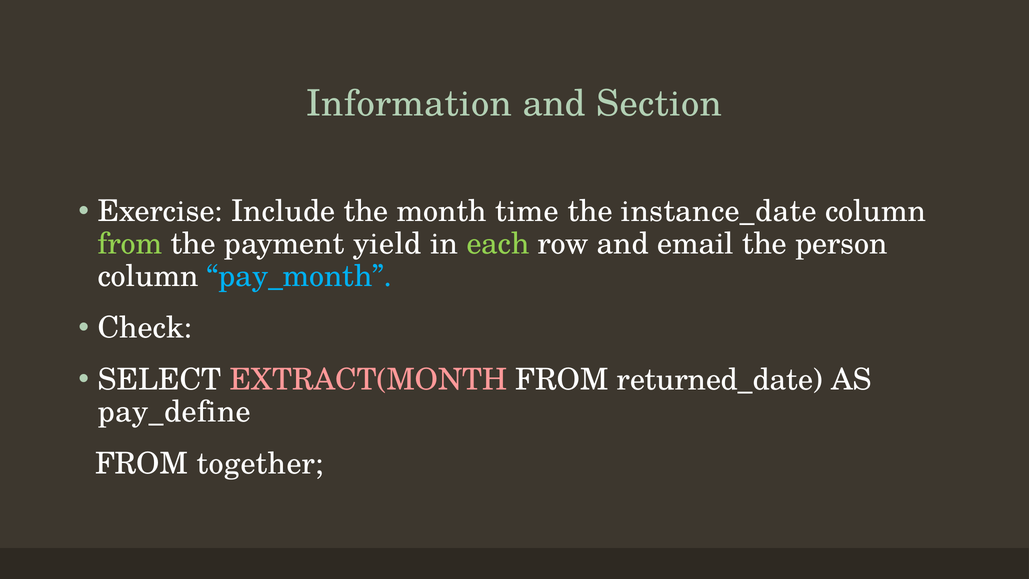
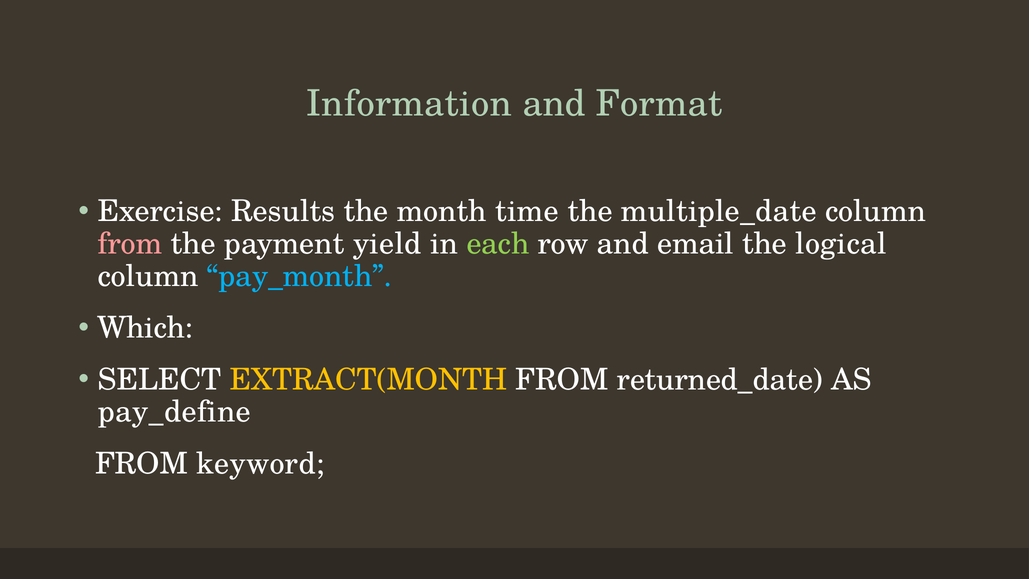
Section: Section -> Format
Include: Include -> Results
instance_date: instance_date -> multiple_date
from at (130, 244) colour: light green -> pink
person: person -> logical
Check: Check -> Which
EXTRACT(MONTH colour: pink -> yellow
together: together -> keyword
